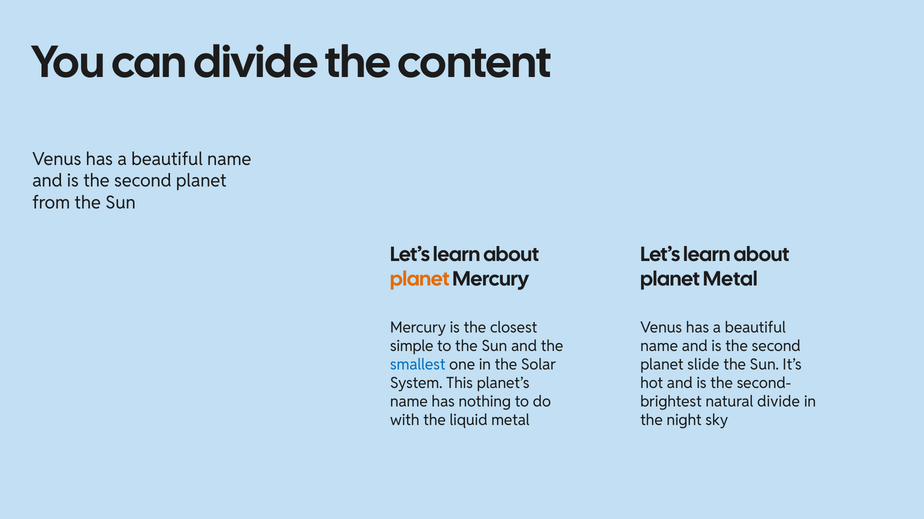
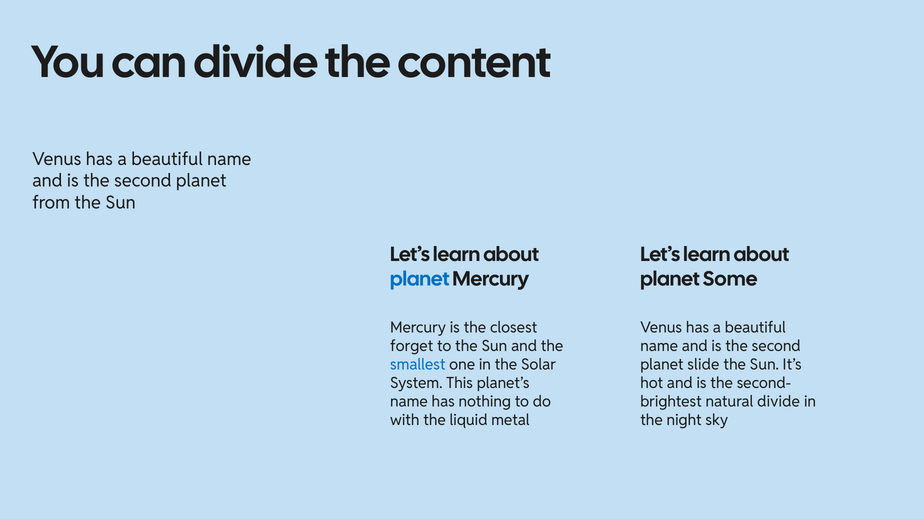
planet at (420, 280) colour: orange -> blue
planet Metal: Metal -> Some
simple: simple -> forget
